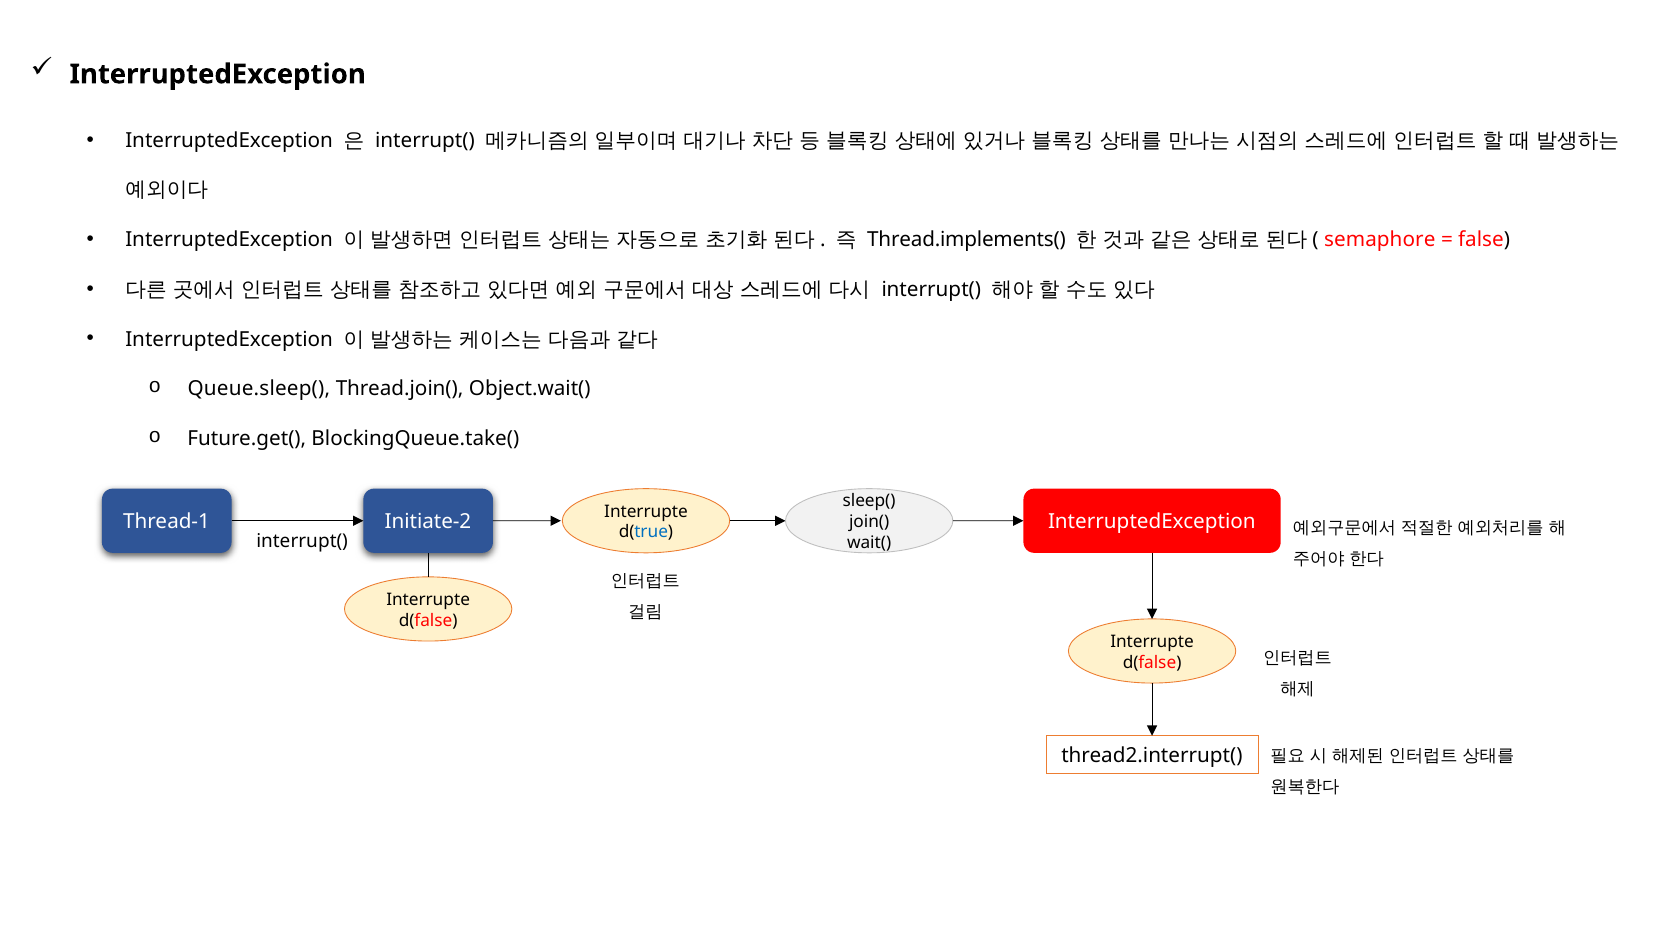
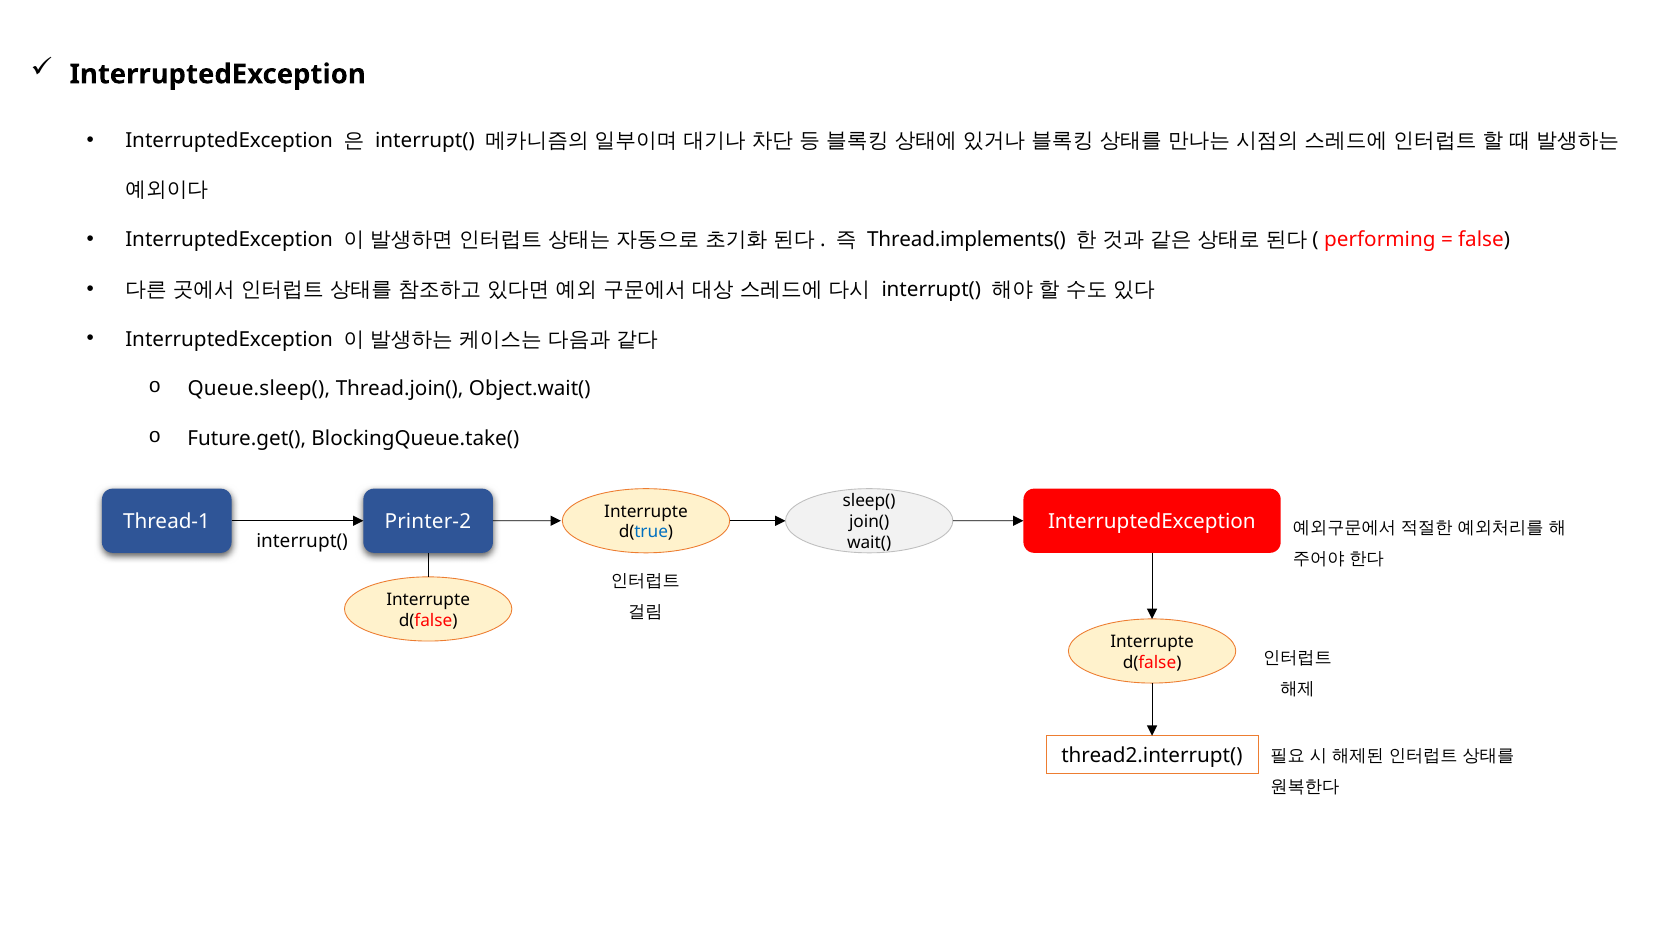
semaphore: semaphore -> performing
Initiate-2: Initiate-2 -> Printer-2
